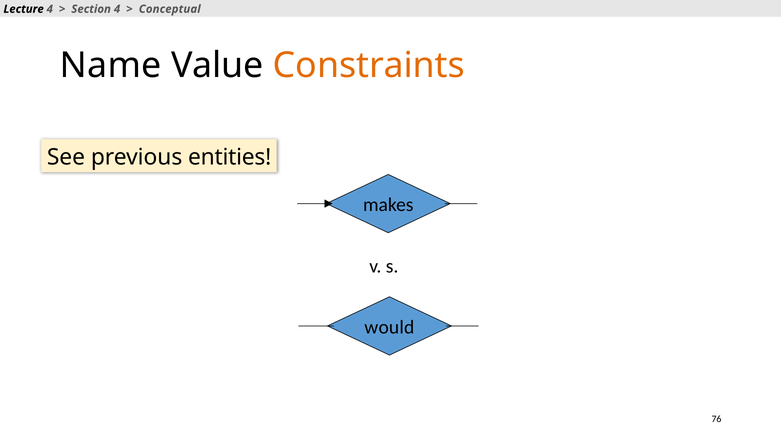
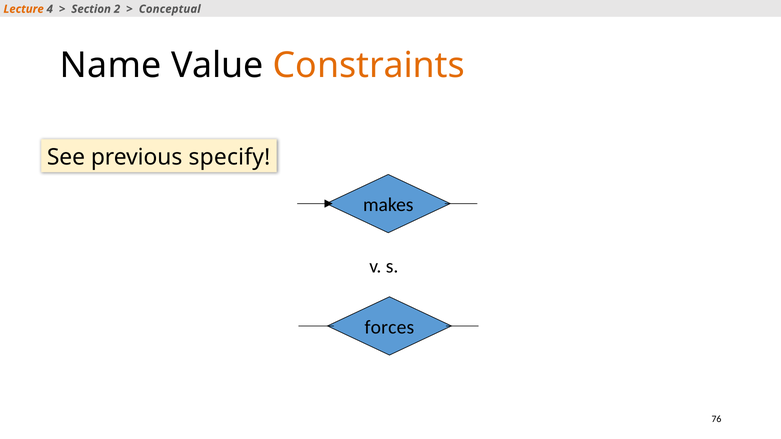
Lecture colour: black -> orange
Section 4: 4 -> 2
entities: entities -> specify
would: would -> forces
